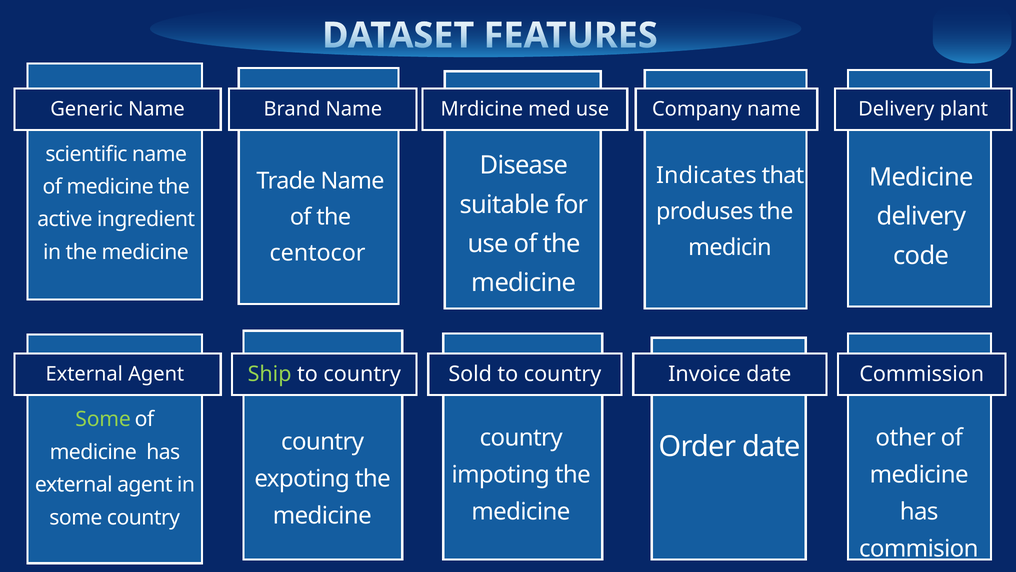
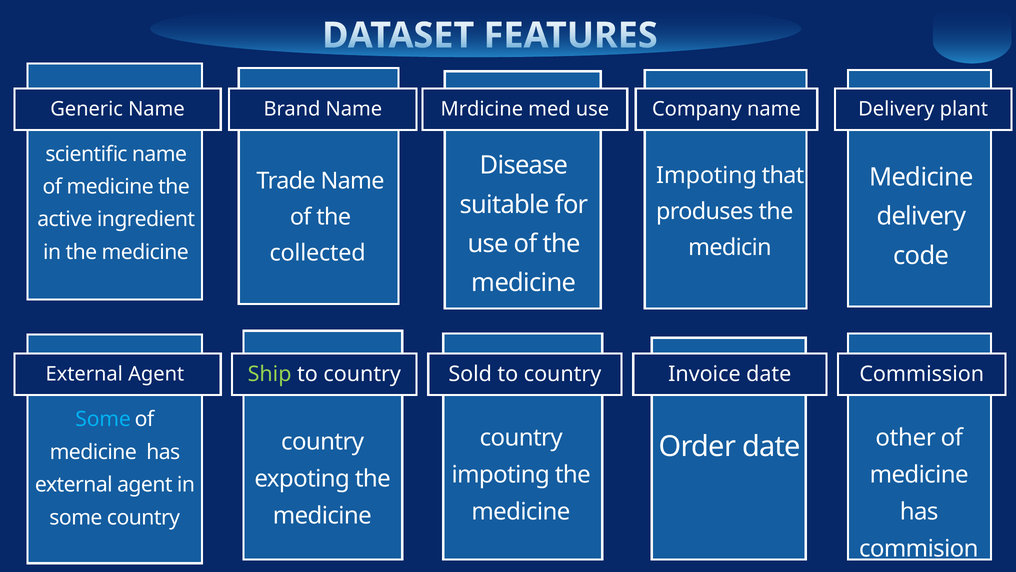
Indicates at (706, 176): Indicates -> Impoting
centocor: centocor -> collected
Some at (103, 419) colour: light green -> light blue
